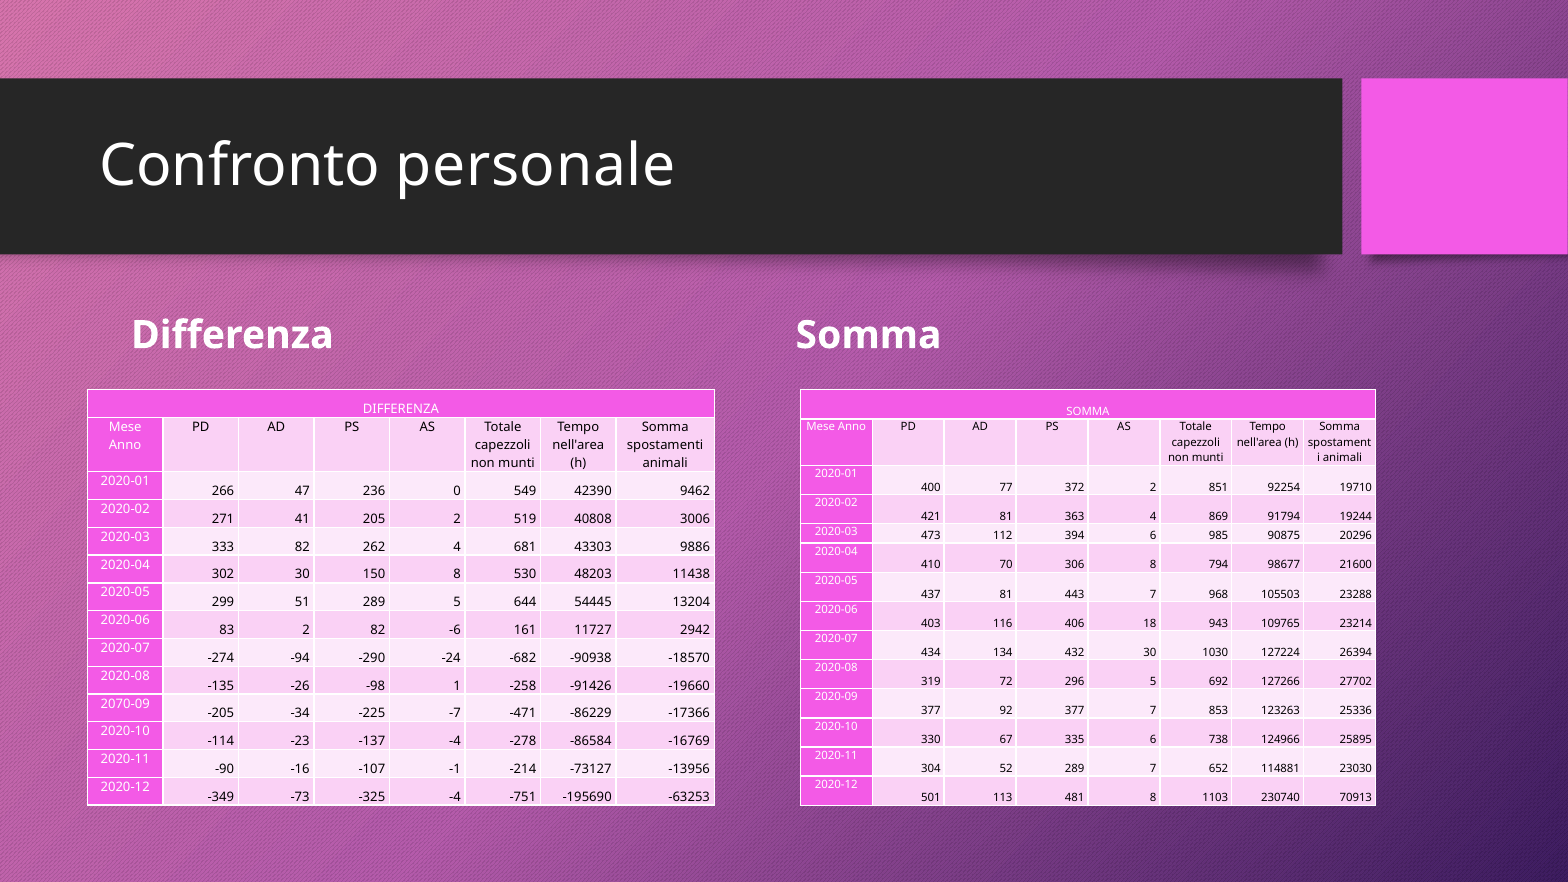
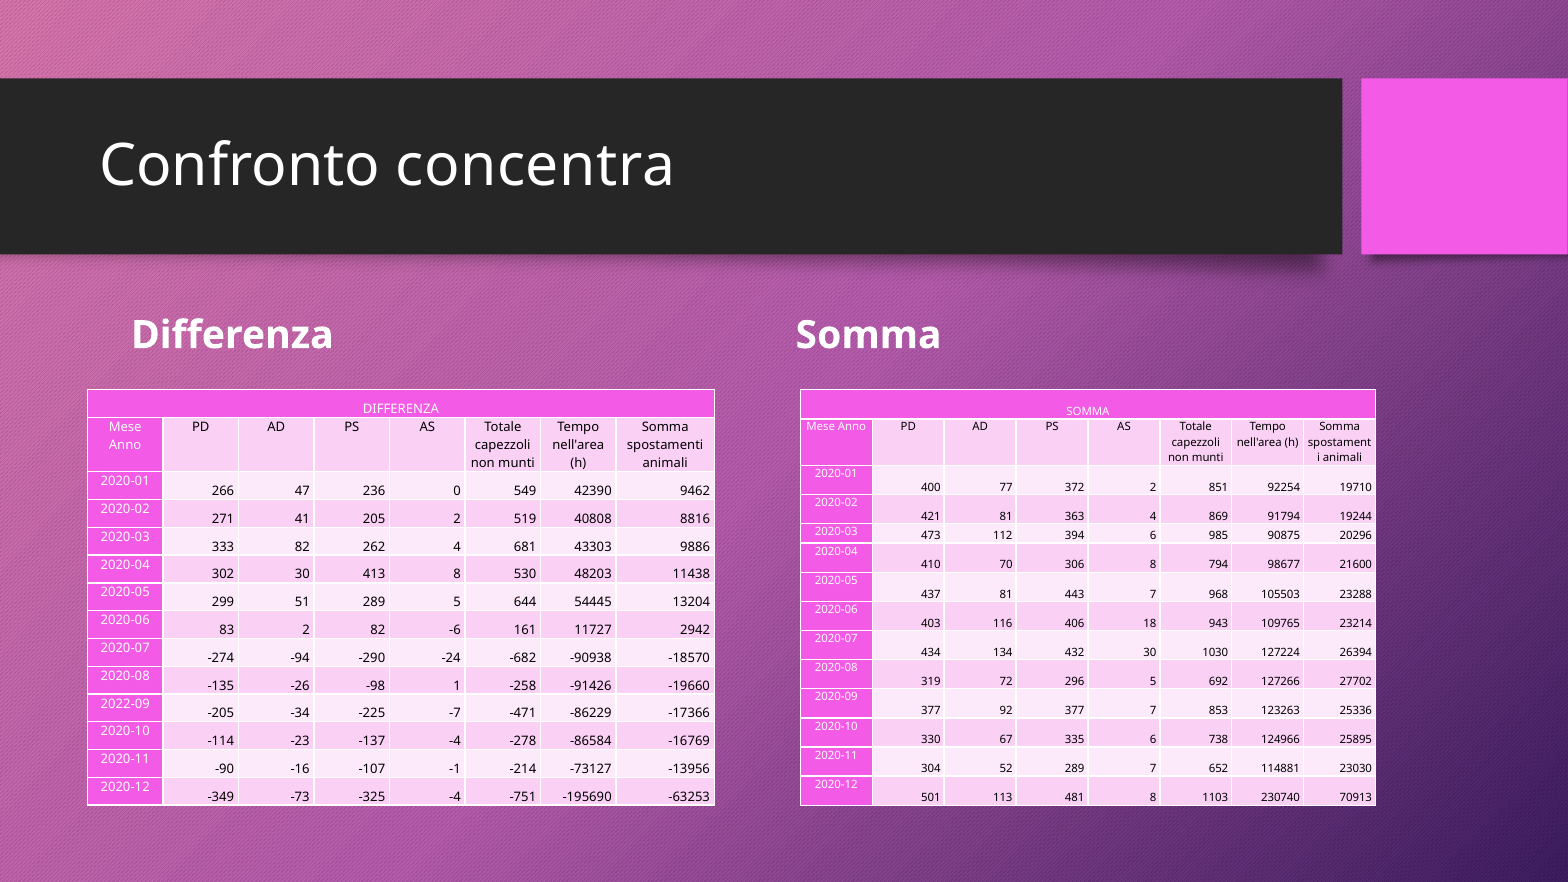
personale: personale -> concentra
3006: 3006 -> 8816
150: 150 -> 413
2070-09: 2070-09 -> 2022-09
